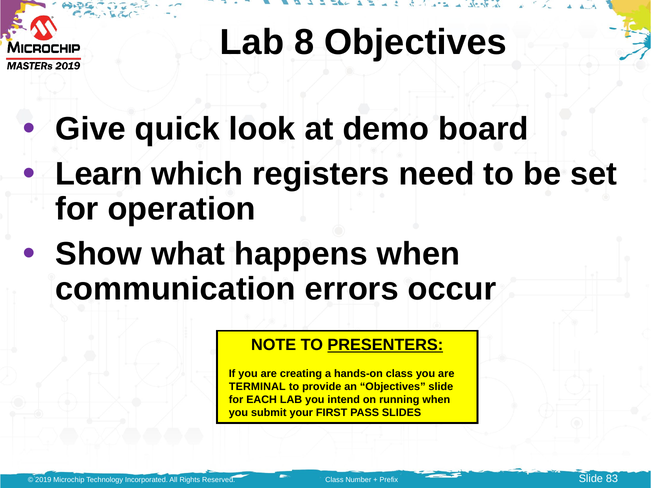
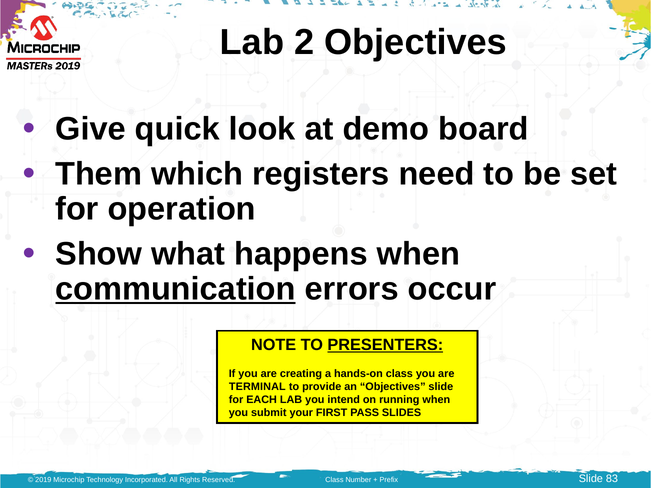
8: 8 -> 2
Learn: Learn -> Them
communication underline: none -> present
